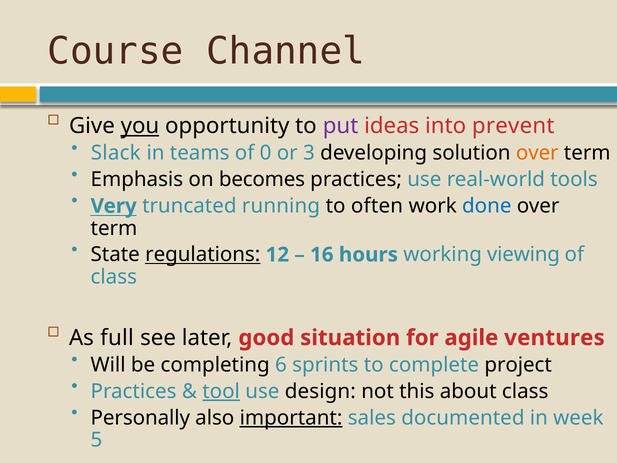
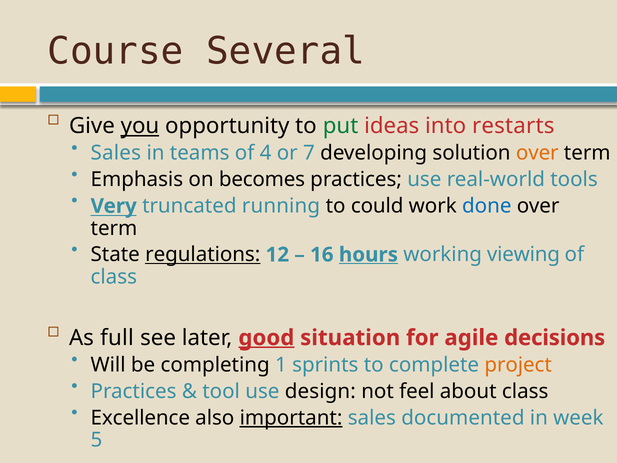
Channel: Channel -> Several
put colour: purple -> green
prevent: prevent -> restarts
Slack at (116, 153): Slack -> Sales
0: 0 -> 4
3: 3 -> 7
often: often -> could
hours underline: none -> present
good underline: none -> present
ventures: ventures -> decisions
6: 6 -> 1
project colour: black -> orange
tool underline: present -> none
this: this -> feel
Personally: Personally -> Excellence
